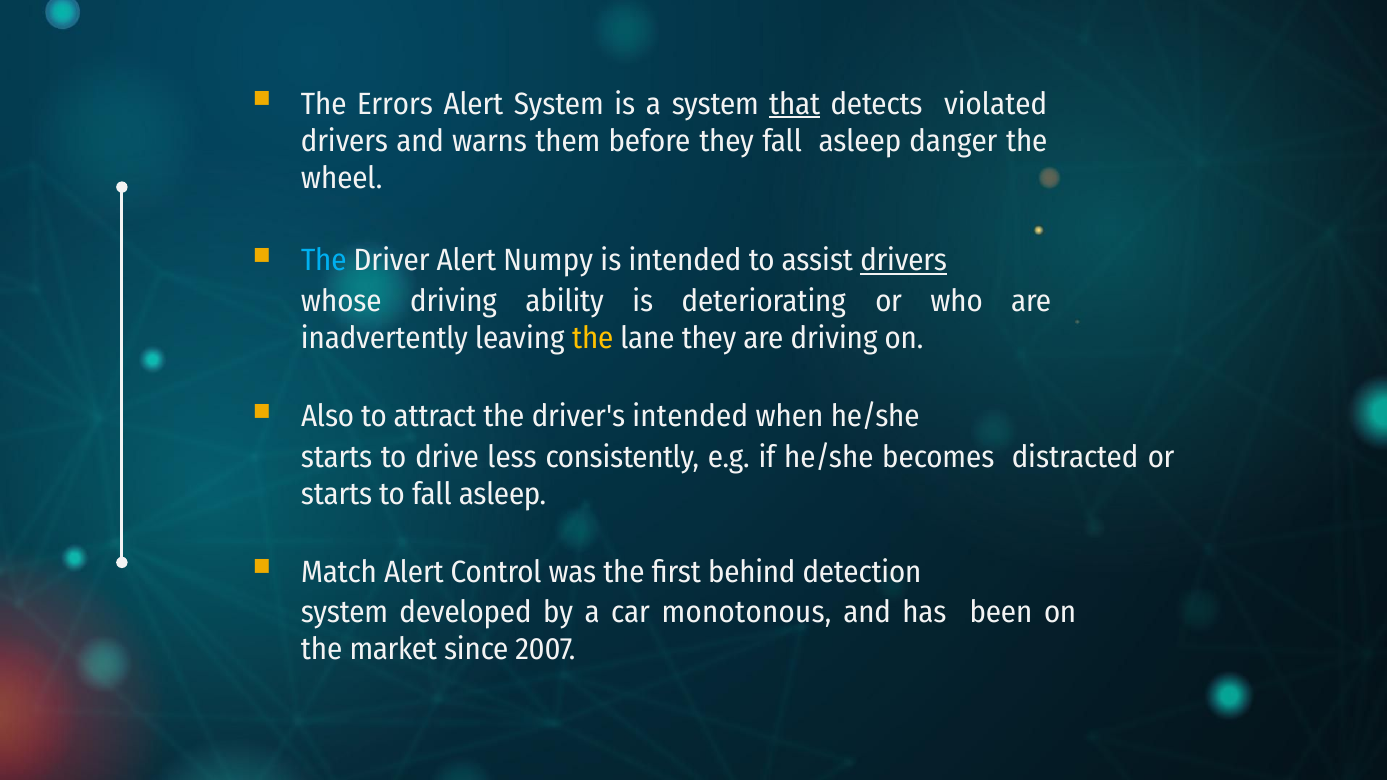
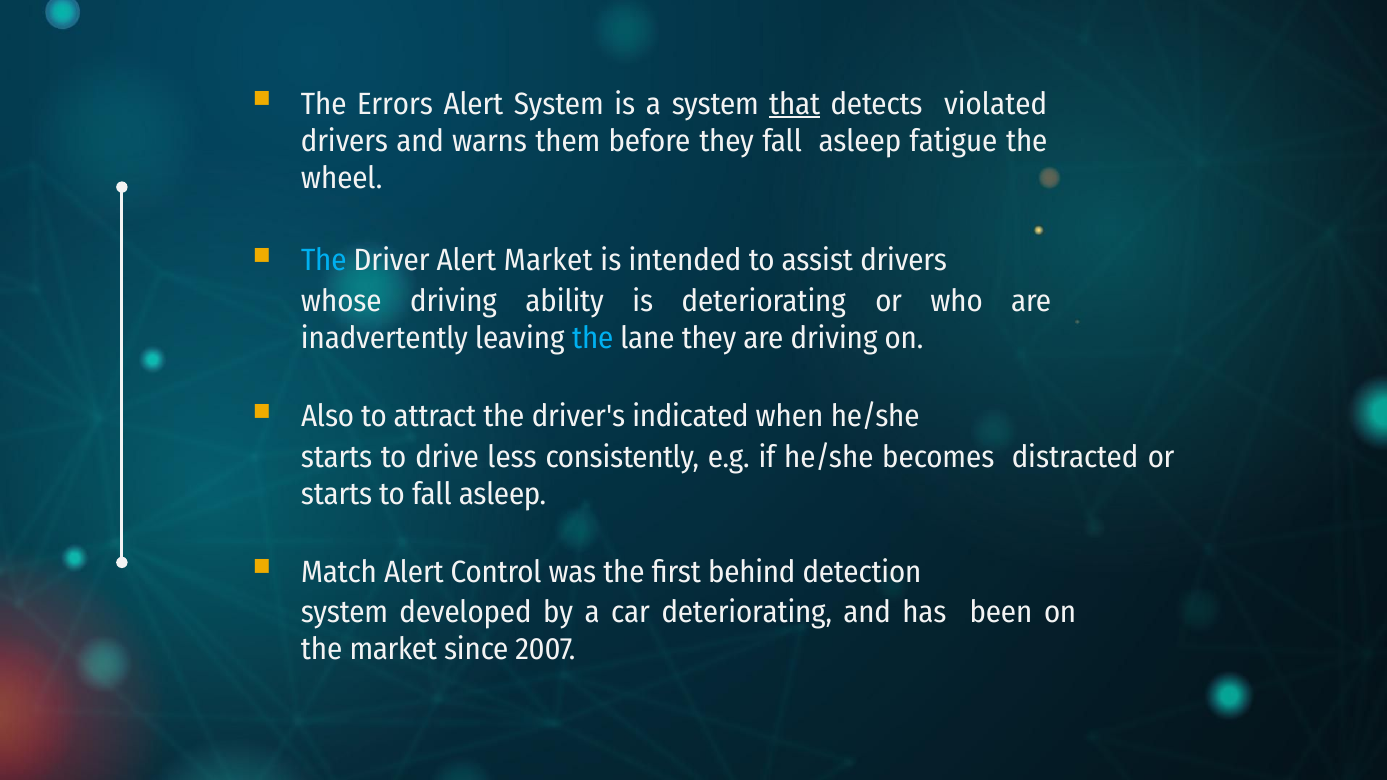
danger: danger -> fatigue
Alert Numpy: Numpy -> Market
drivers at (904, 261) underline: present -> none
the at (593, 339) colour: yellow -> light blue
driver's intended: intended -> indicated
car monotonous: monotonous -> deteriorating
